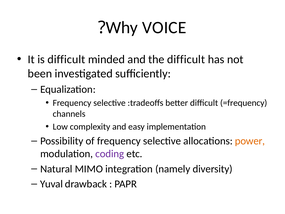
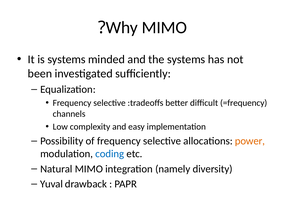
Why VOICE: VOICE -> MIMO
is difficult: difficult -> systems
the difficult: difficult -> systems
coding colour: purple -> blue
